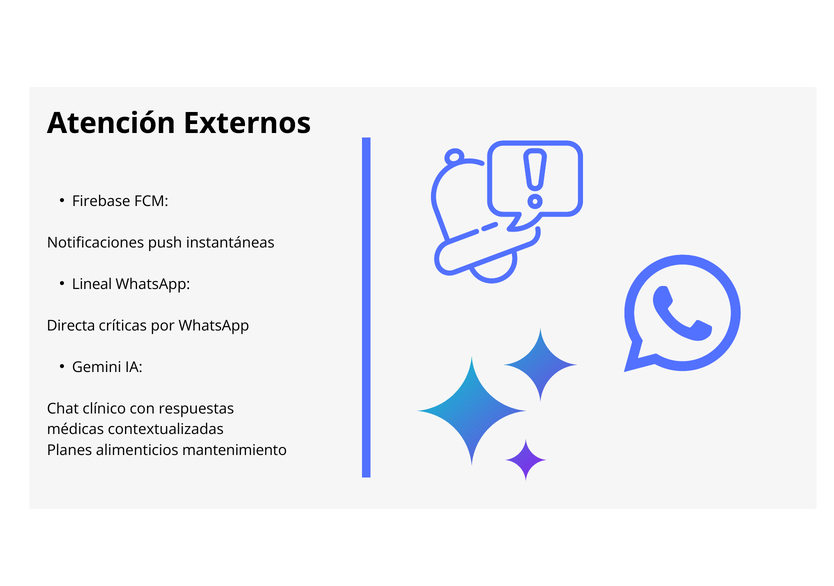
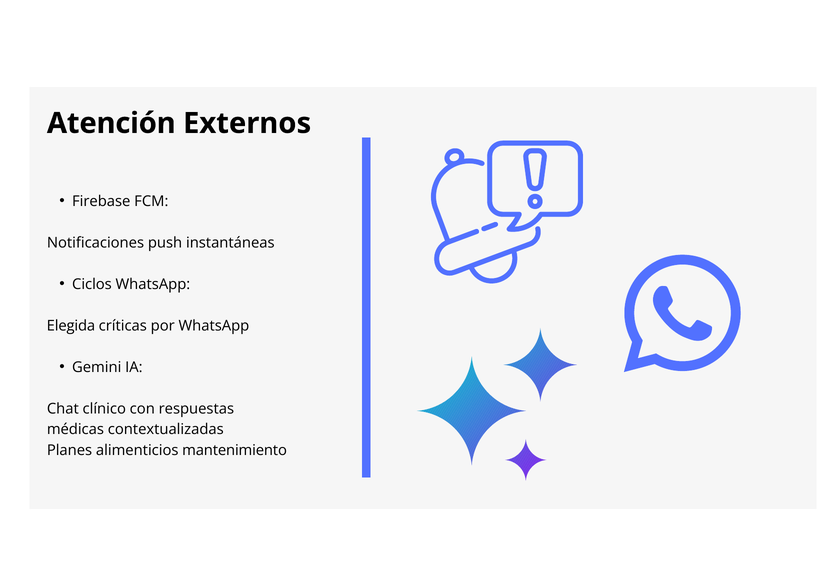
Lineal: Lineal -> Ciclos
Directa: Directa -> Elegida
